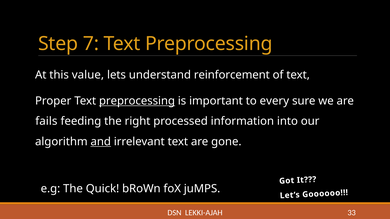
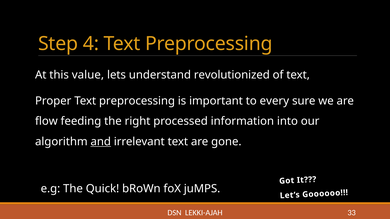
7: 7 -> 4
reinforcement: reinforcement -> revolutionized
preprocessing at (137, 101) underline: present -> none
fails: fails -> flow
